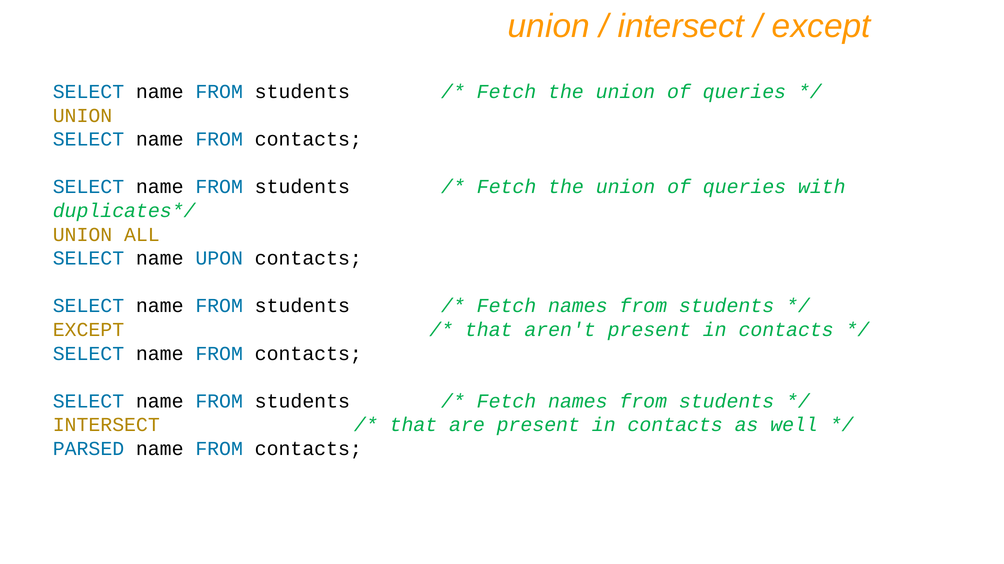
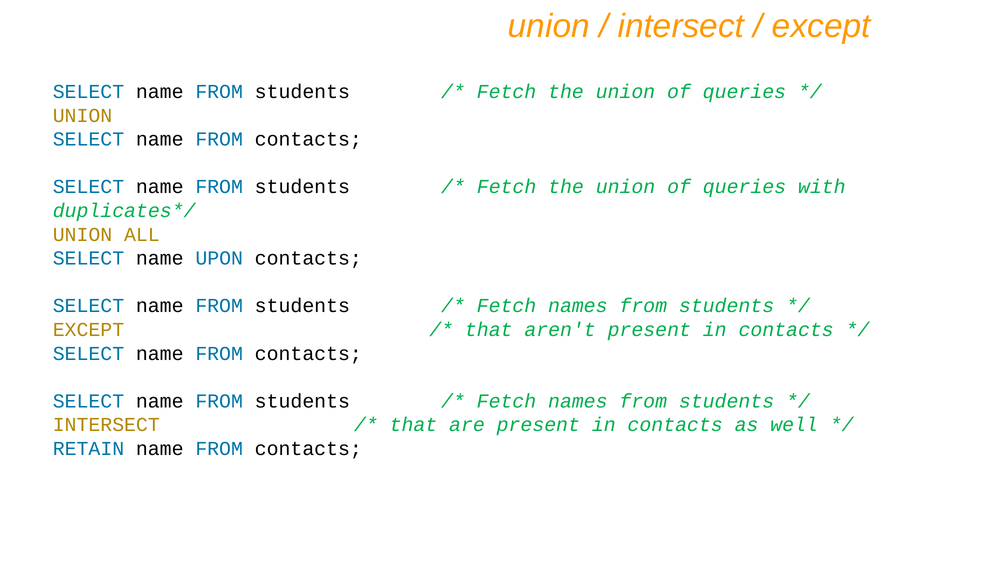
PARSED: PARSED -> RETAIN
